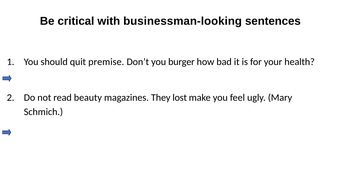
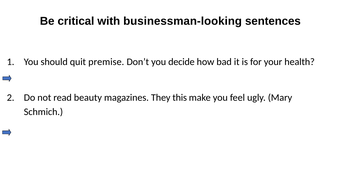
burger: burger -> decide
lost: lost -> this
